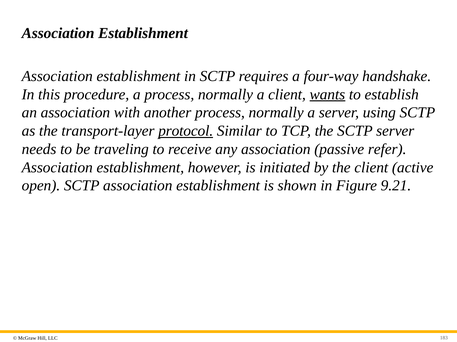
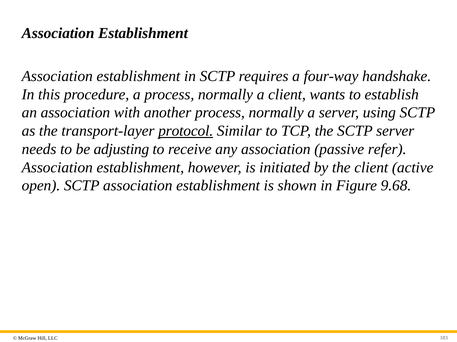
wants underline: present -> none
traveling: traveling -> adjusting
9.21: 9.21 -> 9.68
